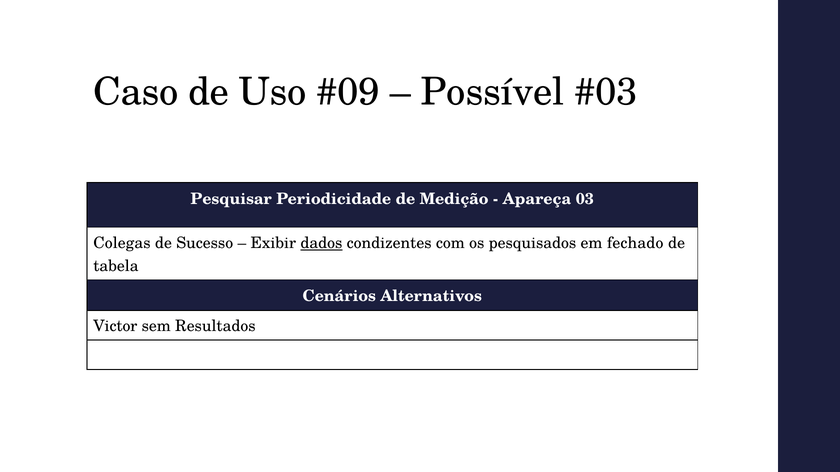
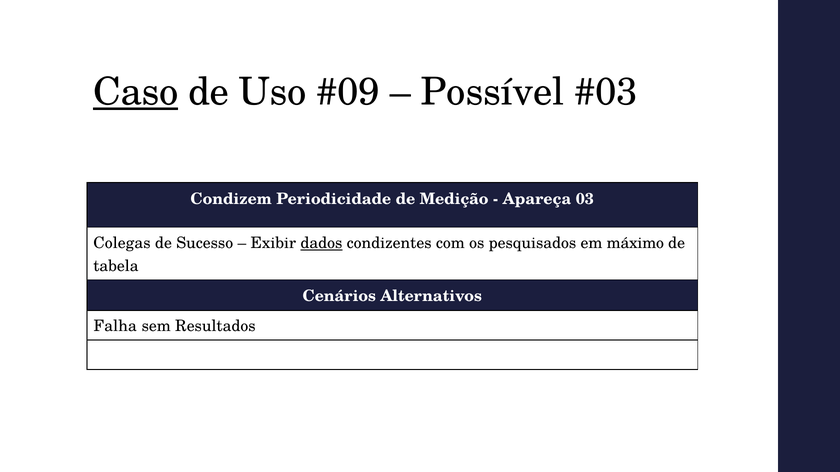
Caso underline: none -> present
Pesquisar: Pesquisar -> Condizem
fechado: fechado -> máximo
Victor: Victor -> Falha
